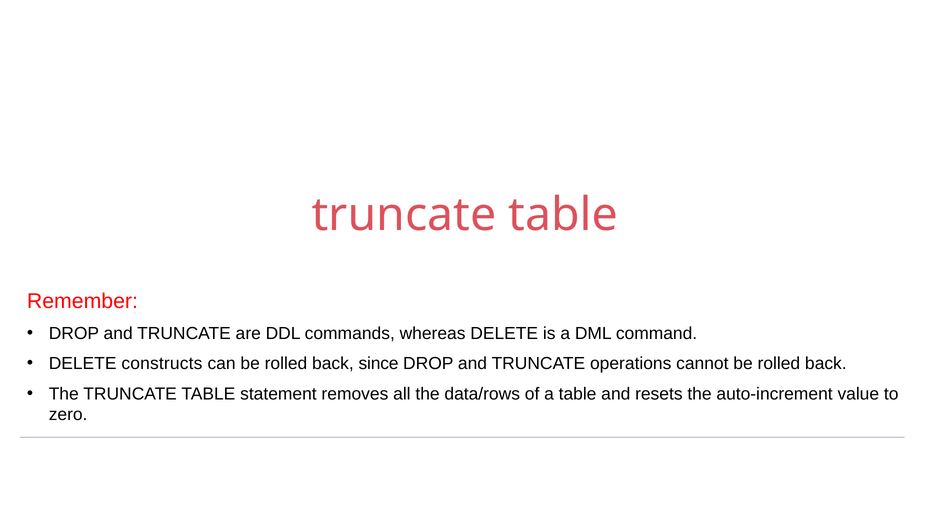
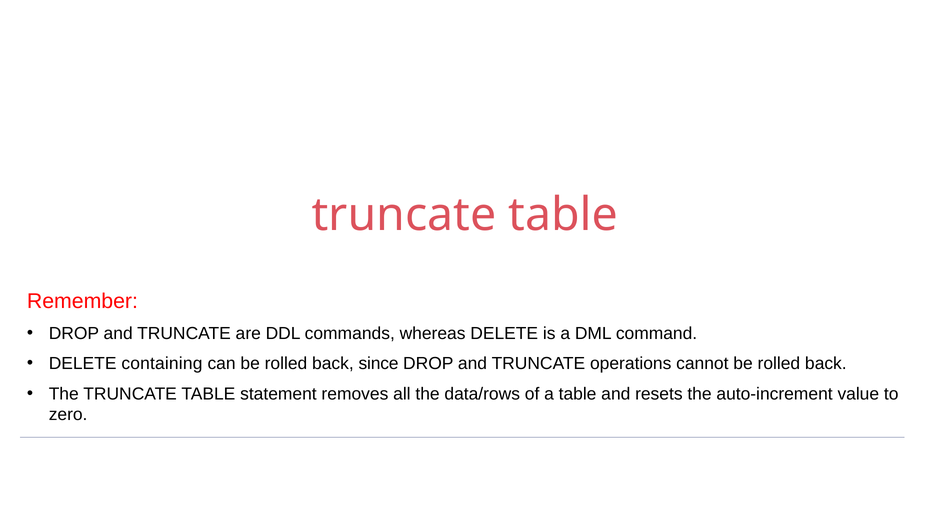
constructs: constructs -> containing
